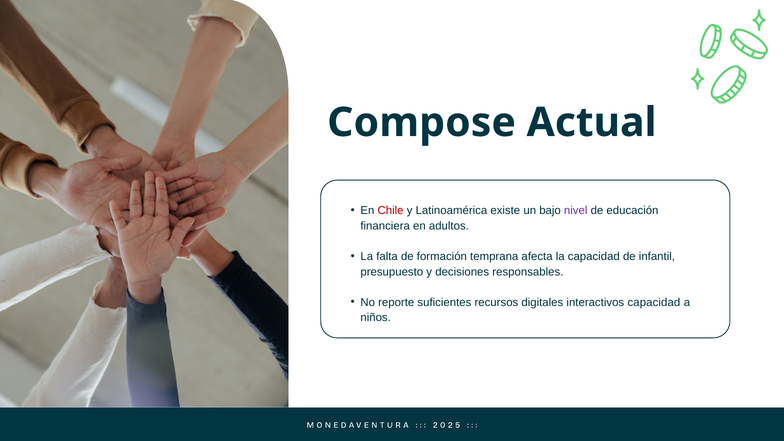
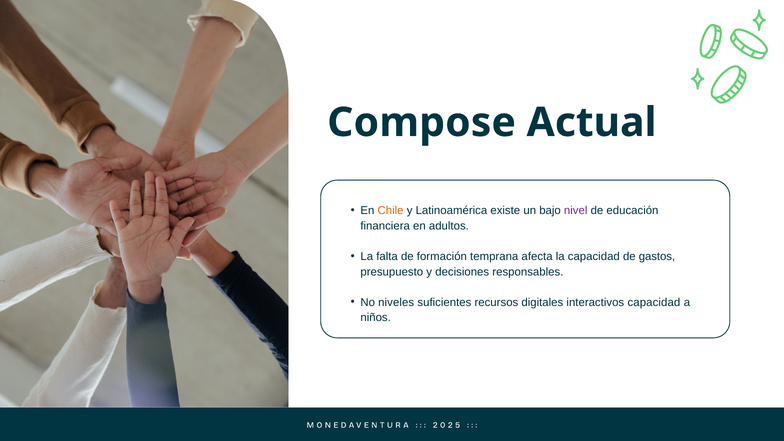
Chile colour: red -> orange
infantil: infantil -> gastos
reporte: reporte -> niveles
